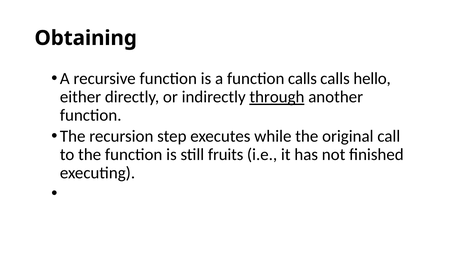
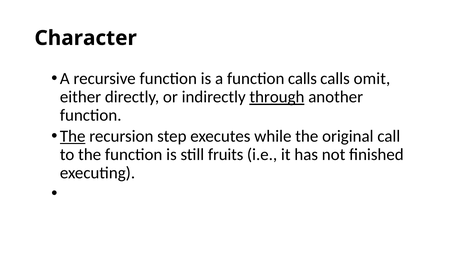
Obtaining: Obtaining -> Character
hello: hello -> omit
The at (73, 136) underline: none -> present
